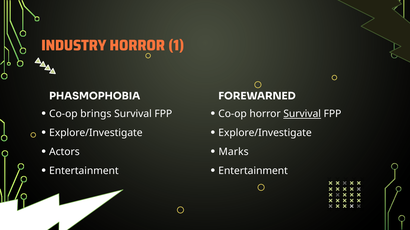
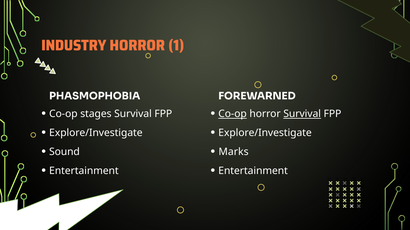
brings: brings -> stages
Co-op at (233, 114) underline: none -> present
Actors: Actors -> Sound
